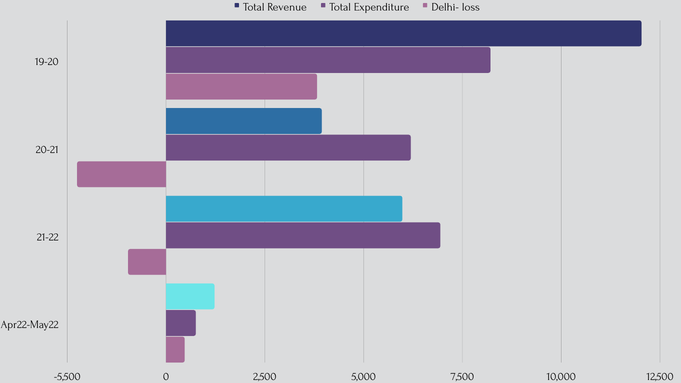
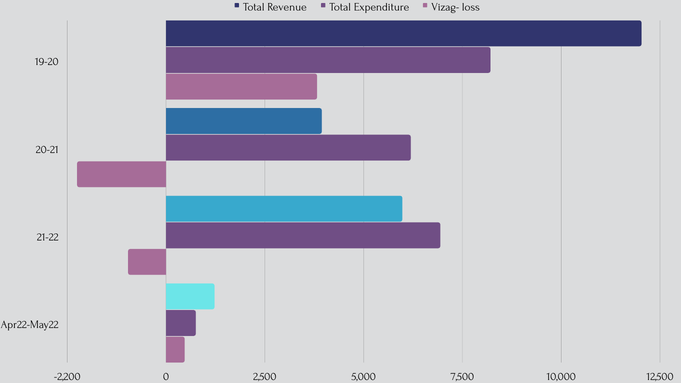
Delhi-: Delhi- -> Vizag-
-5,500: -5,500 -> -2,200
